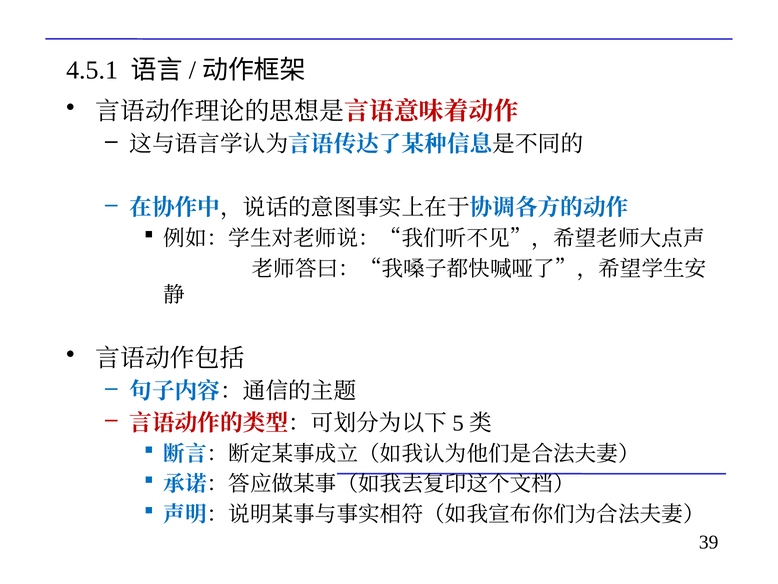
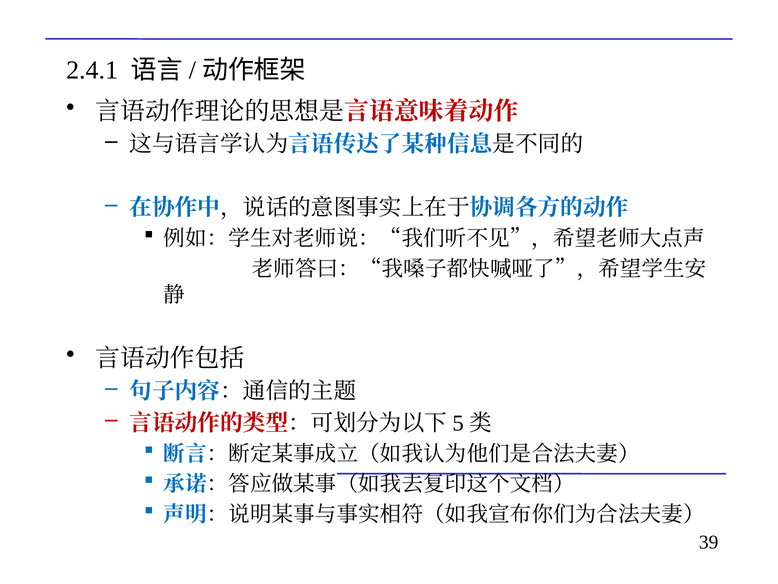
4.5.1: 4.5.1 -> 2.4.1
